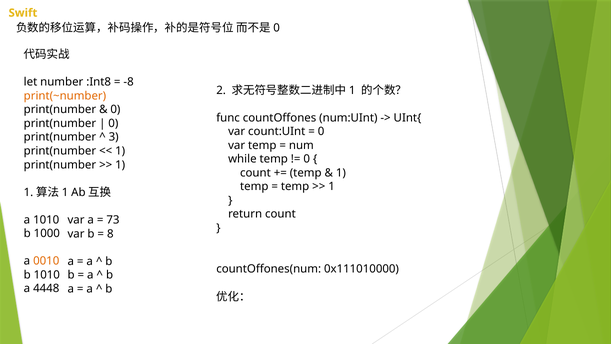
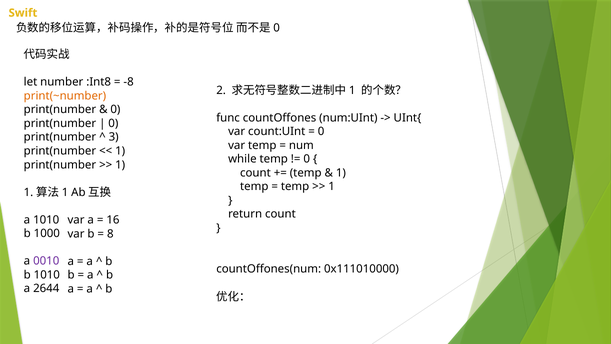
73: 73 -> 16
0010 colour: orange -> purple
4448: 4448 -> 2644
